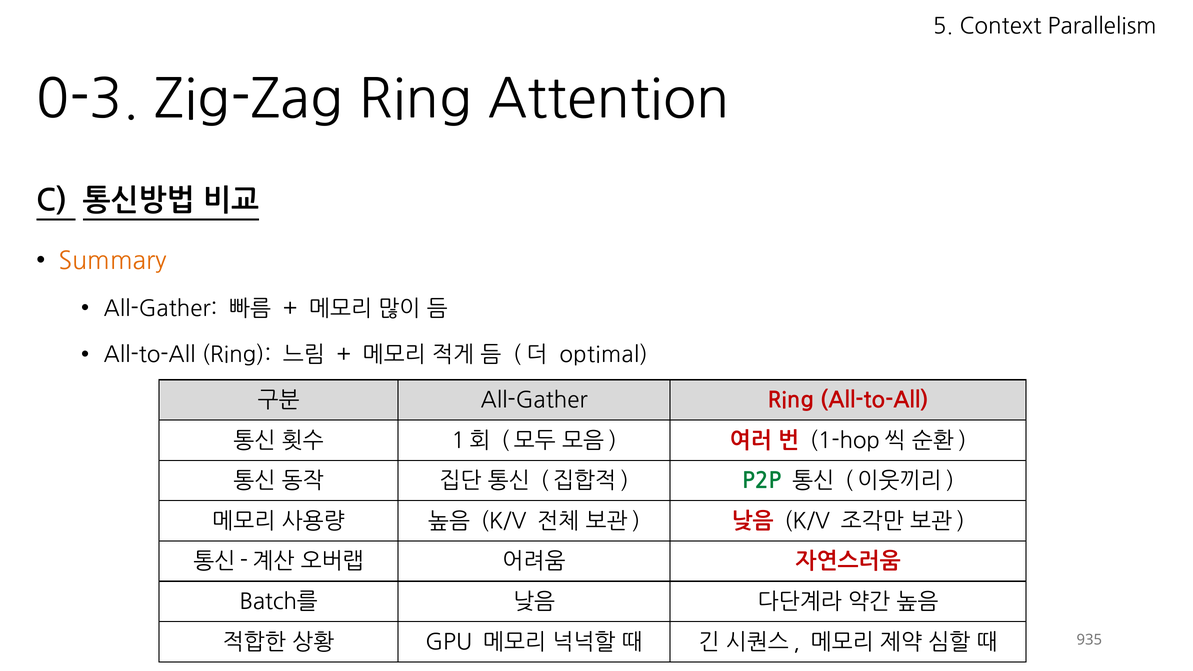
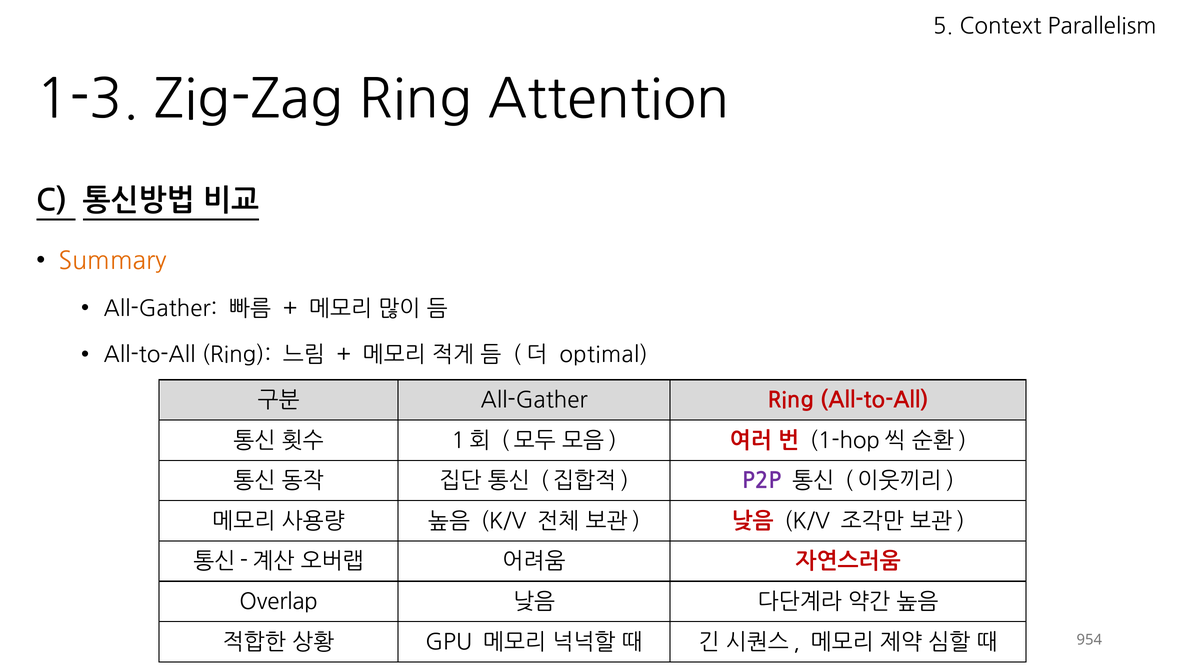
0-3: 0-3 -> 1-3
P2P colour: green -> purple
Batch를: Batch를 -> Overlap
935: 935 -> 954
